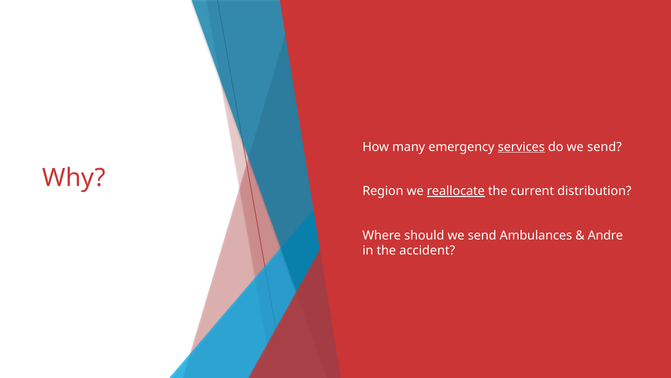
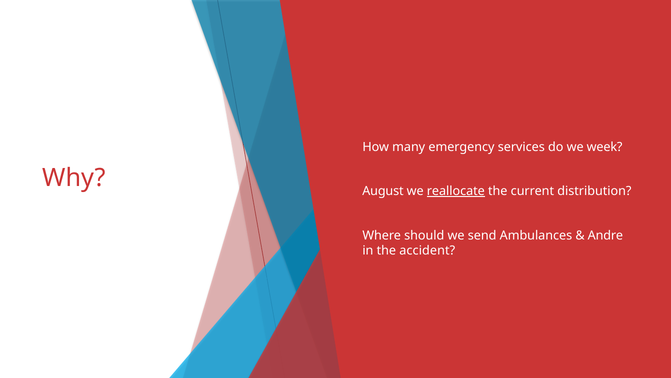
services underline: present -> none
do we send: send -> week
Region: Region -> August
